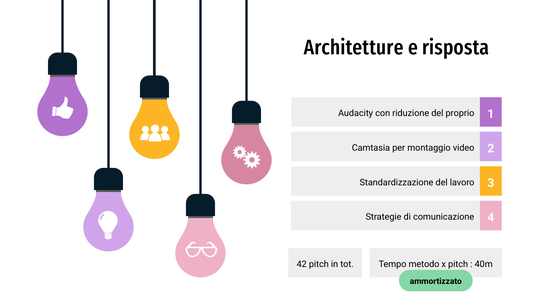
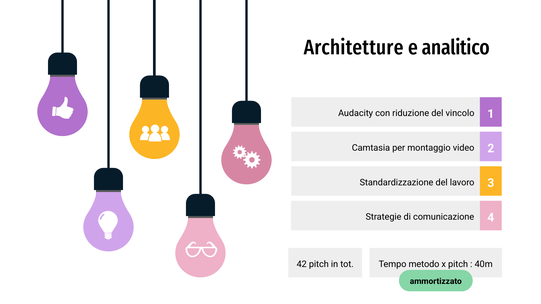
risposta: risposta -> analitico
proprio: proprio -> vincolo
